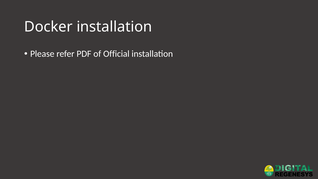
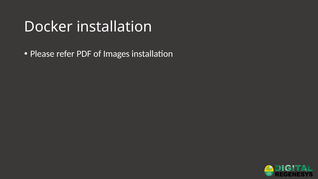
Official: Official -> Images
